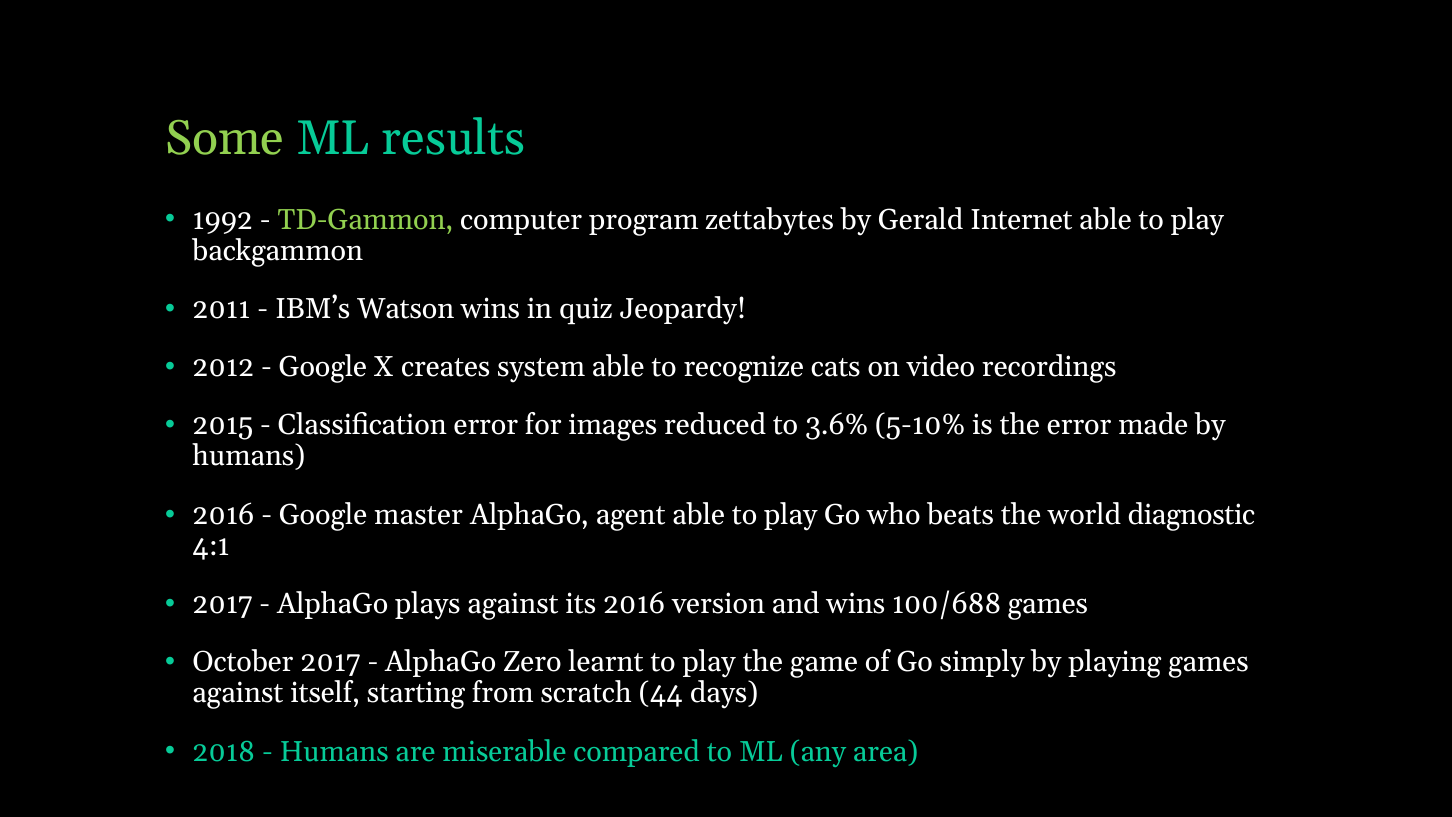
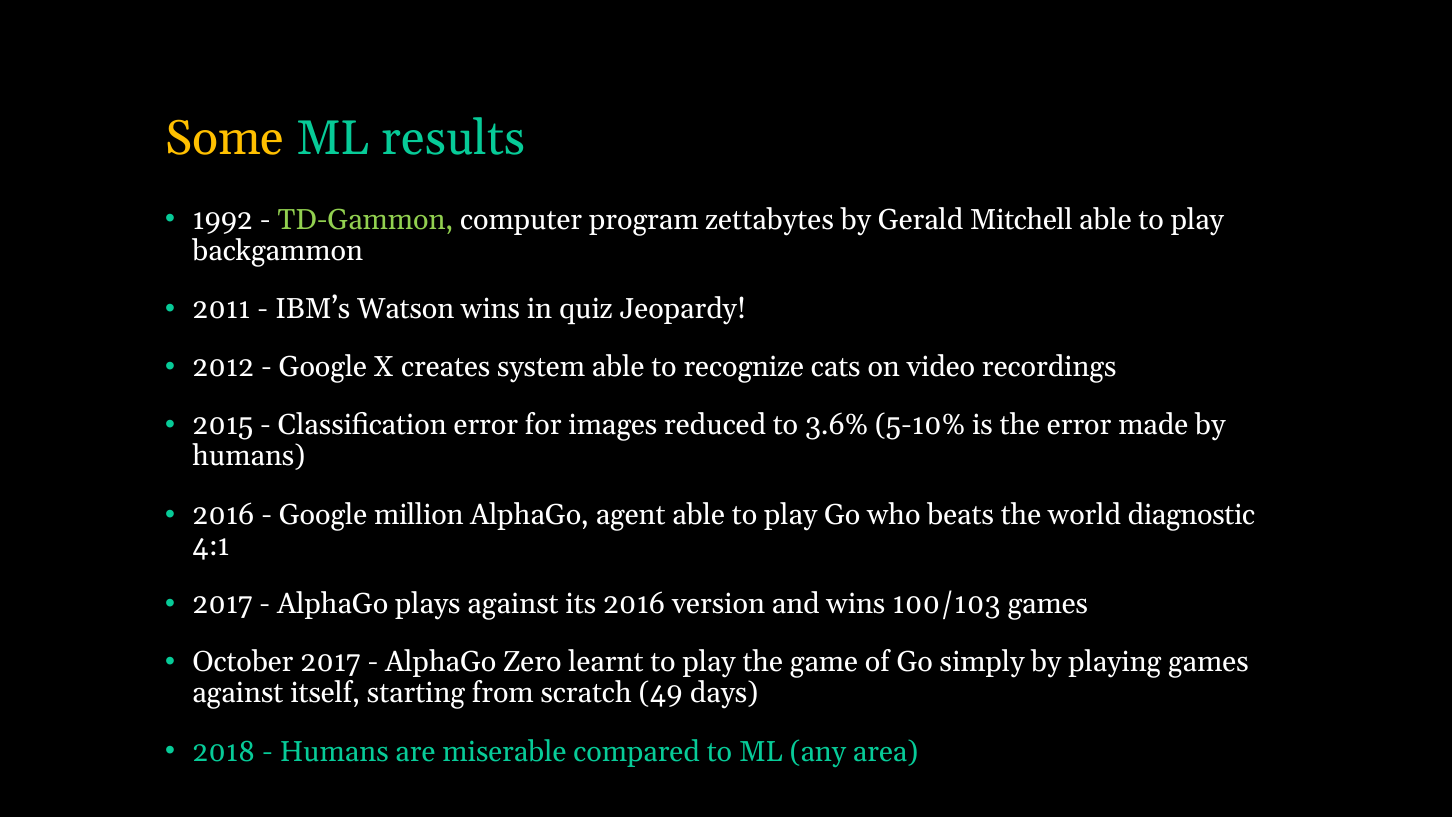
Some colour: light green -> yellow
Internet: Internet -> Mitchell
master: master -> million
100/688: 100/688 -> 100/103
44: 44 -> 49
